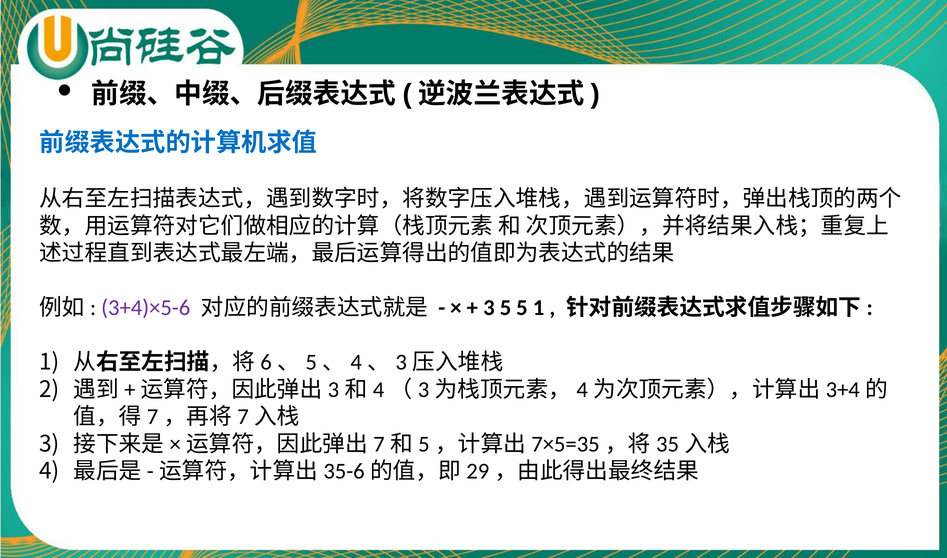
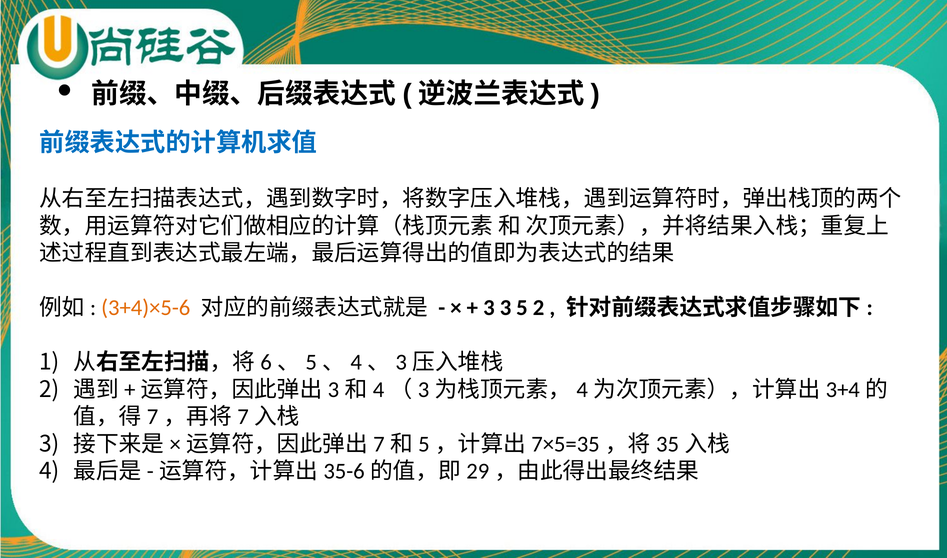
3+4)×5-6 colour: purple -> orange
3 5: 5 -> 3
5 1: 1 -> 2
